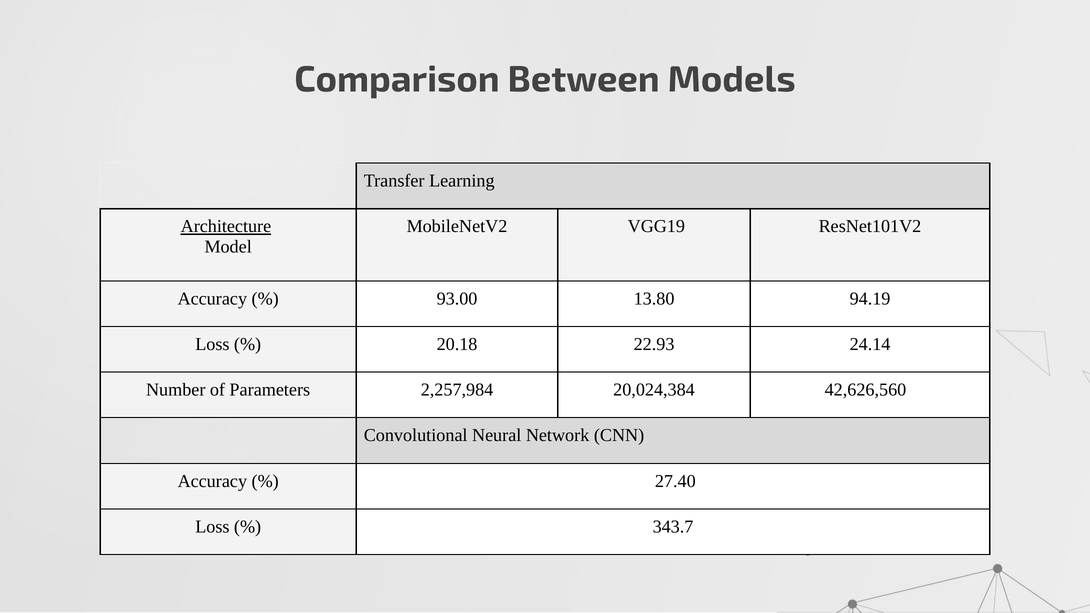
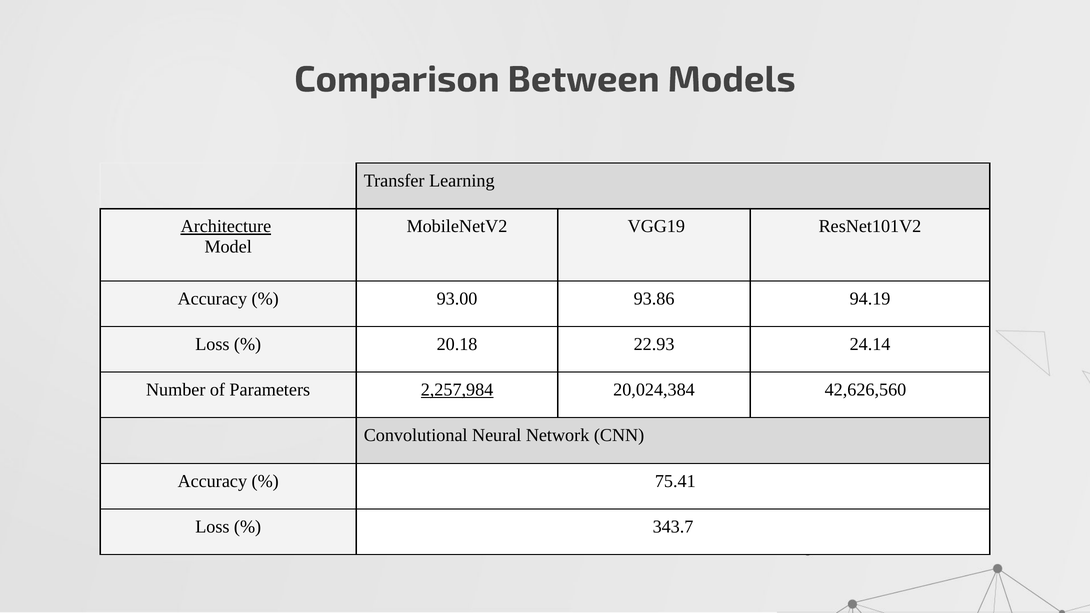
13.80: 13.80 -> 93.86
2,257,984 underline: none -> present
27.40: 27.40 -> 75.41
